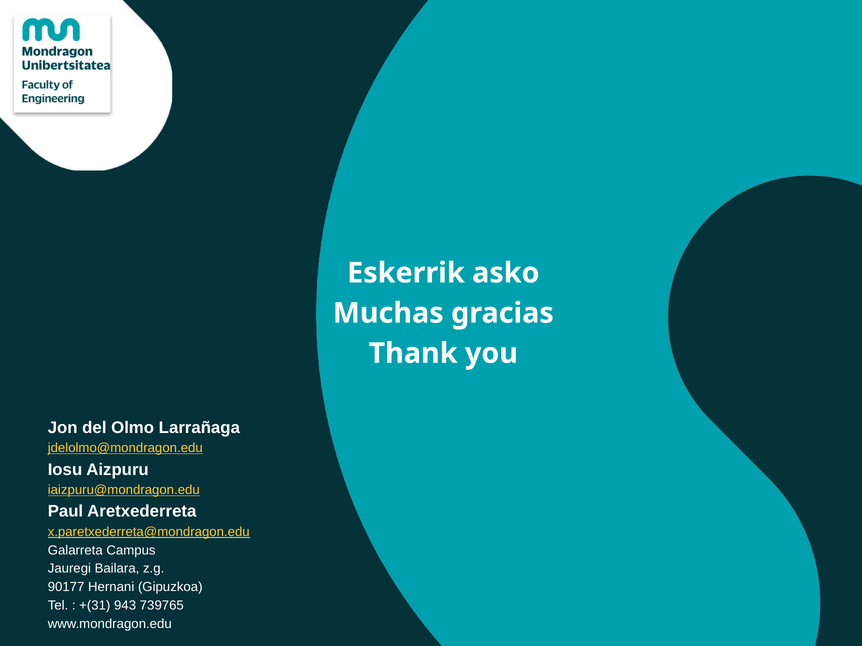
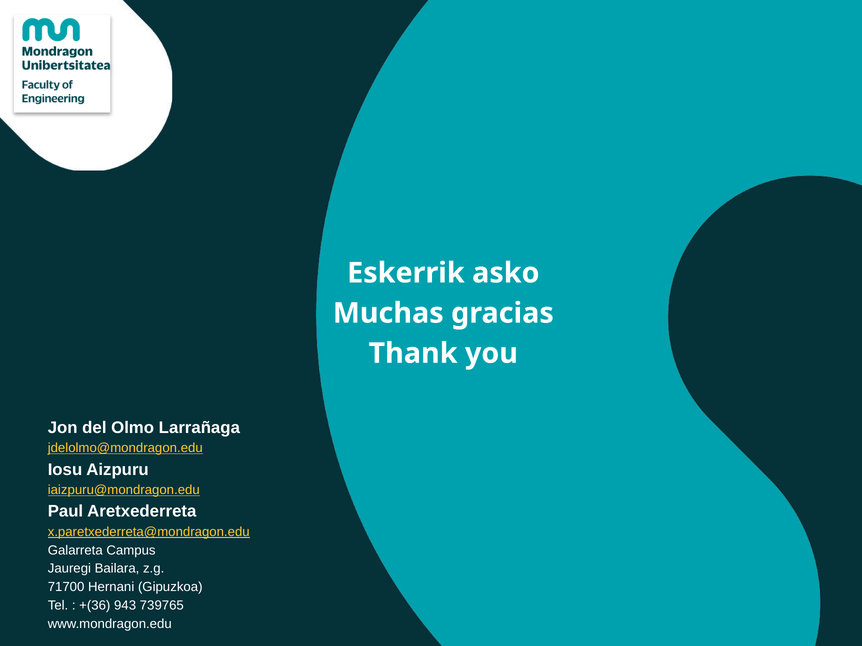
90177: 90177 -> 71700
+(31: +(31 -> +(36
